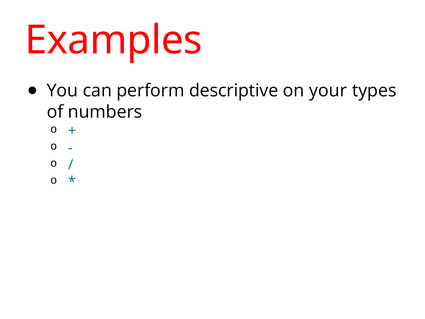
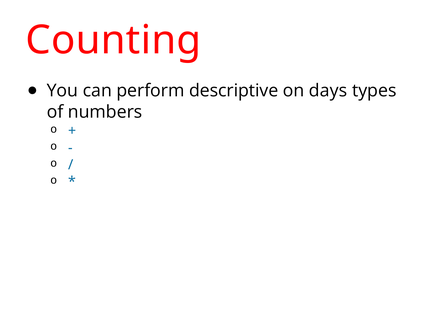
Examples: Examples -> Counting
your: your -> days
